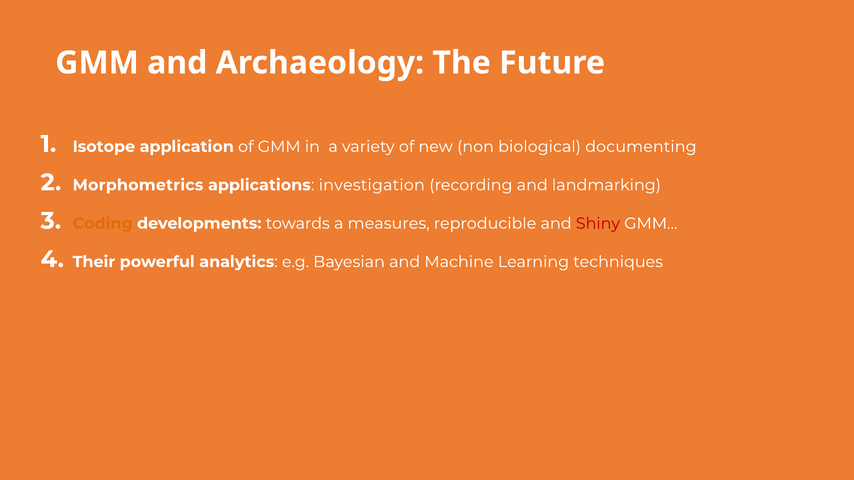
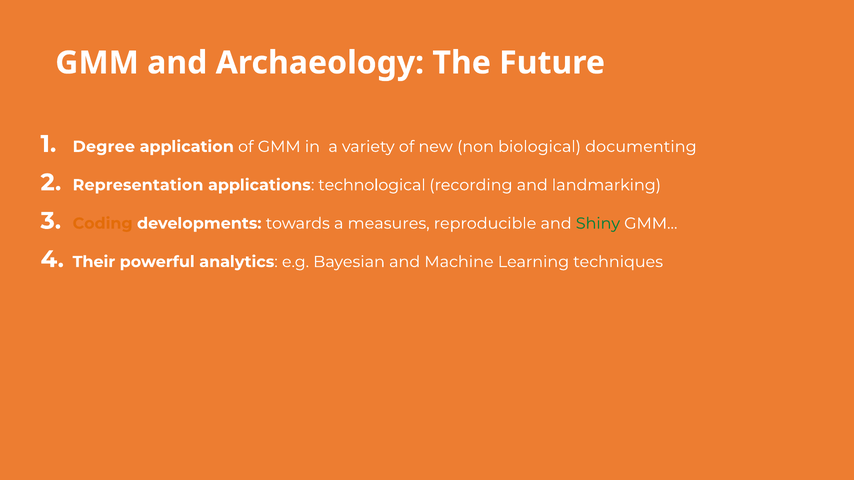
Isotope: Isotope -> Degree
Morphometrics: Morphometrics -> Representation
investigation: investigation -> technological
Shiny colour: red -> green
